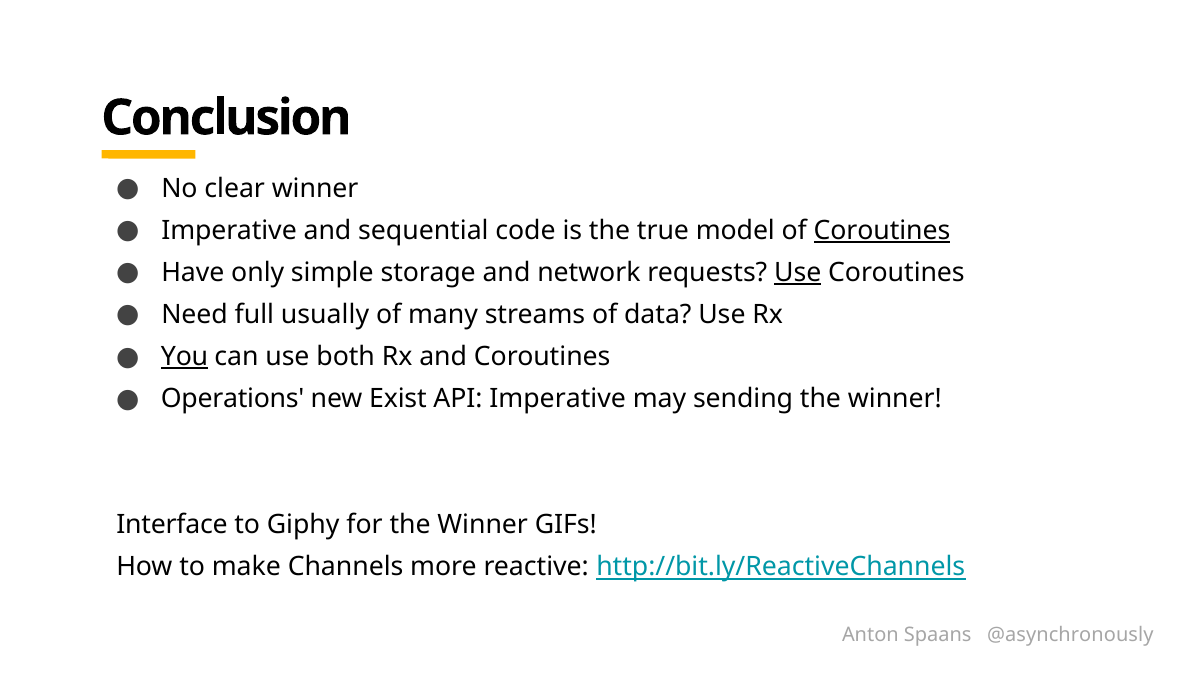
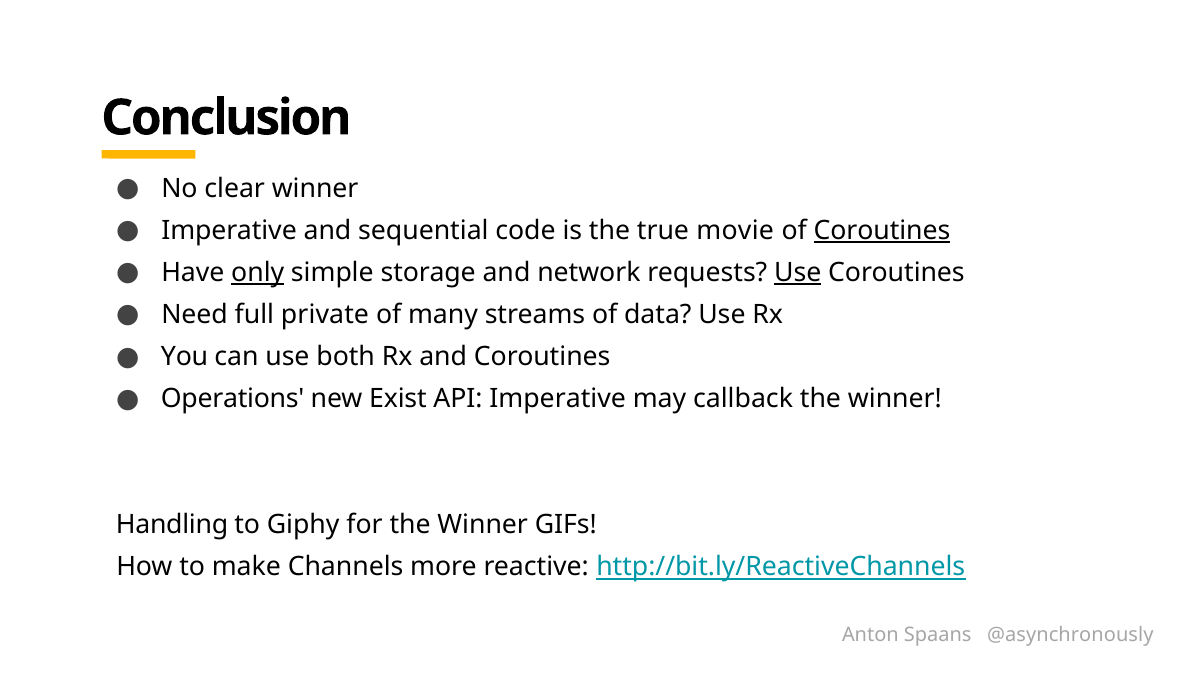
model: model -> movie
only underline: none -> present
usually: usually -> private
You underline: present -> none
sending: sending -> callback
Interface: Interface -> Handling
